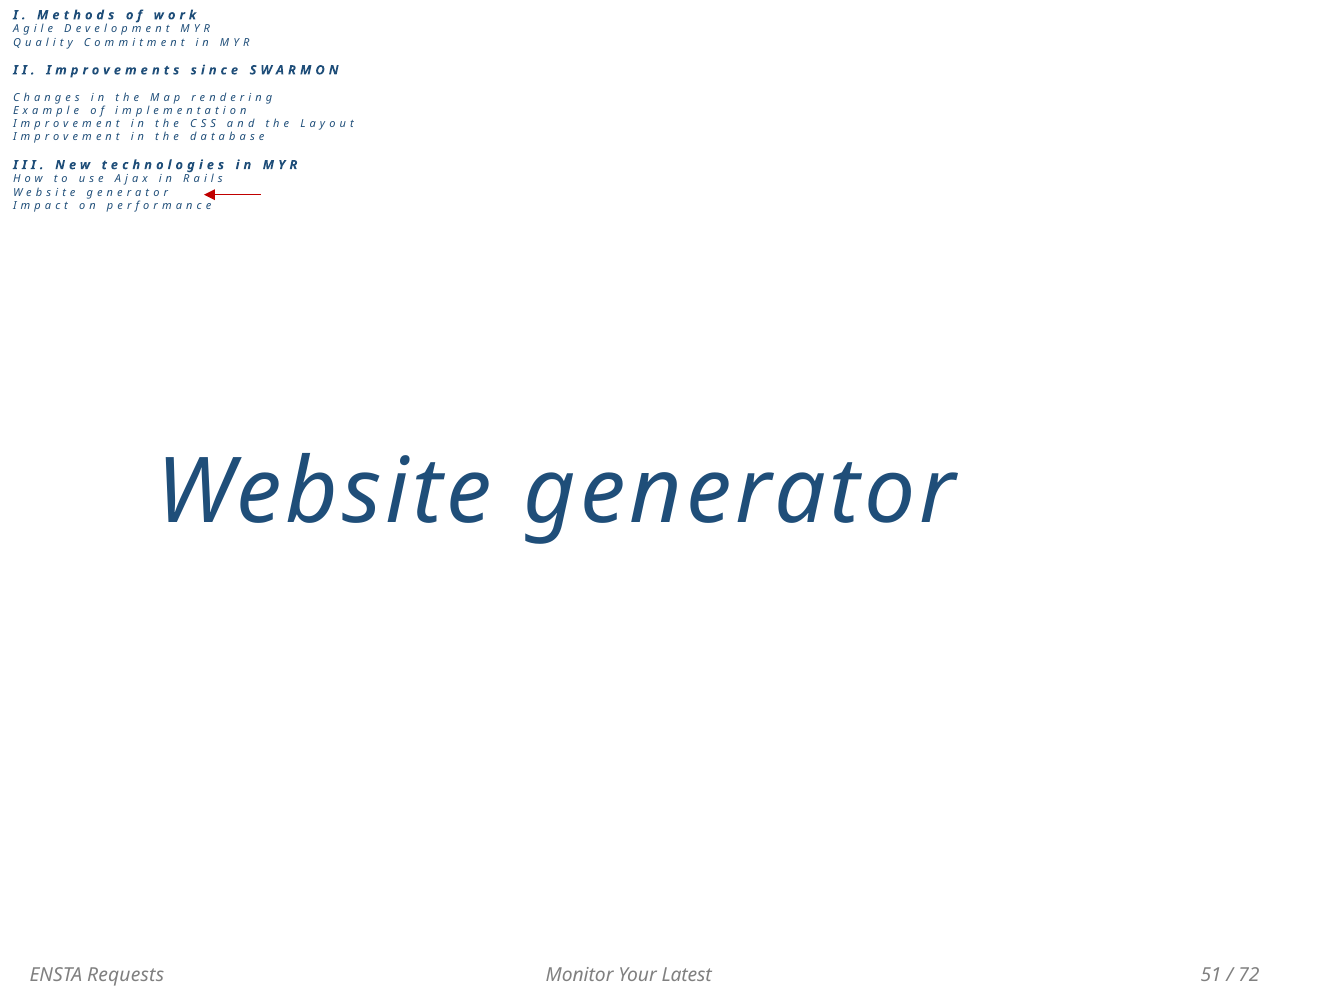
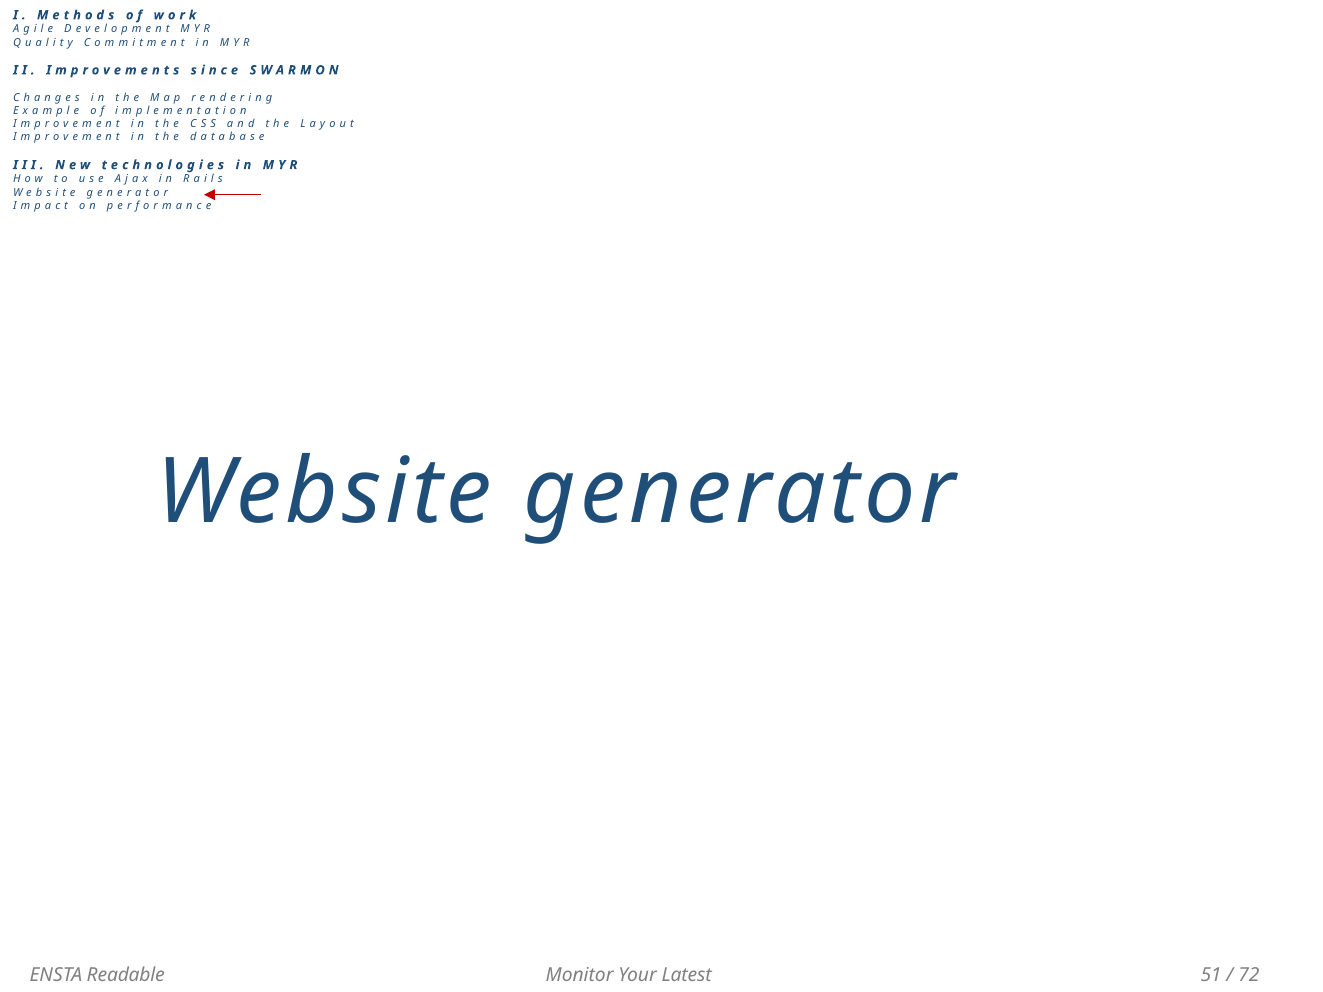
Requests: Requests -> Readable
